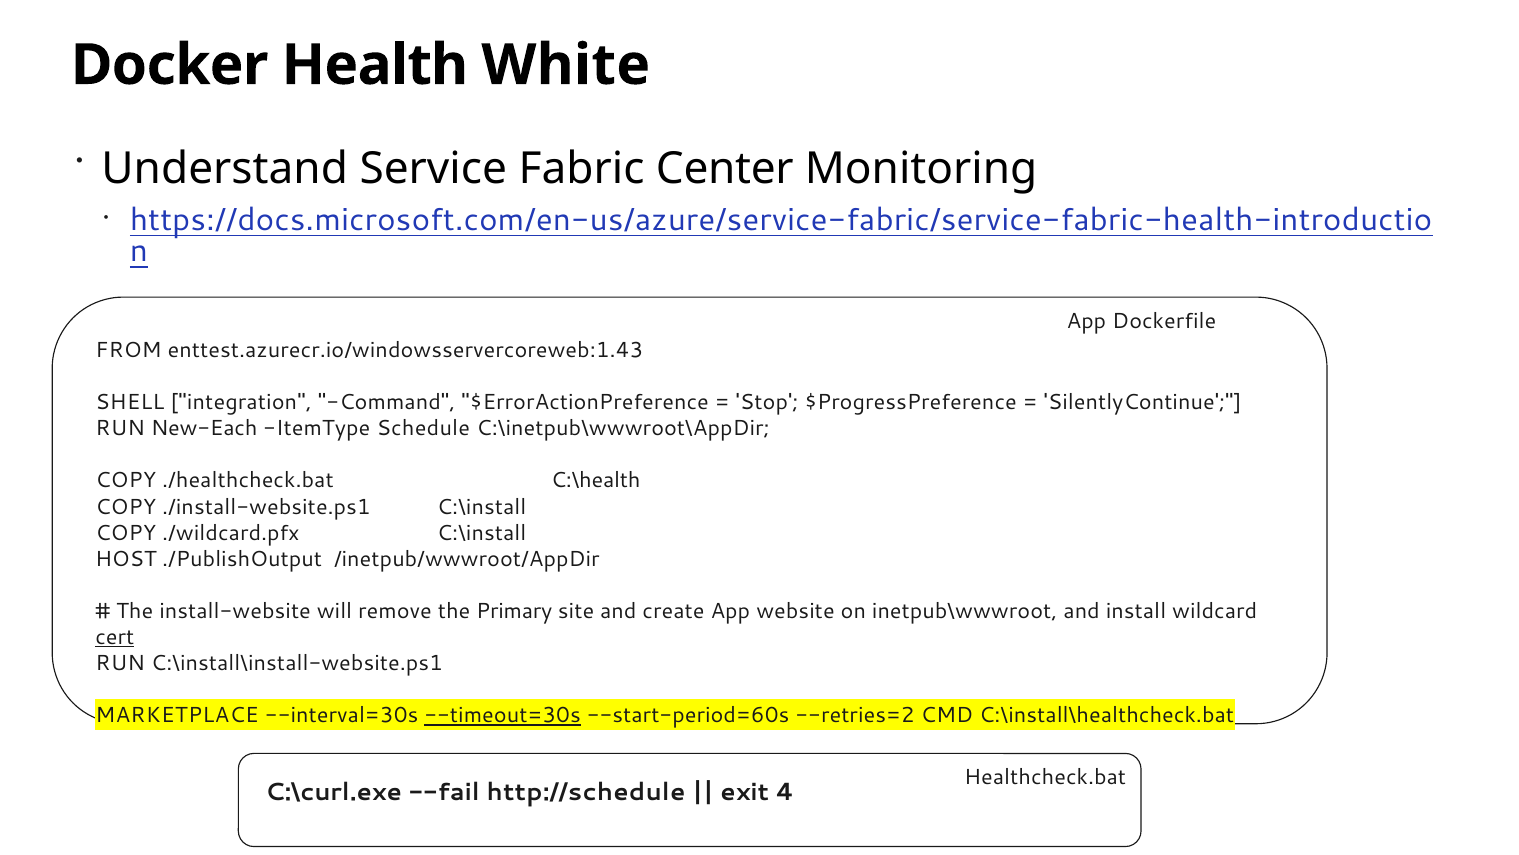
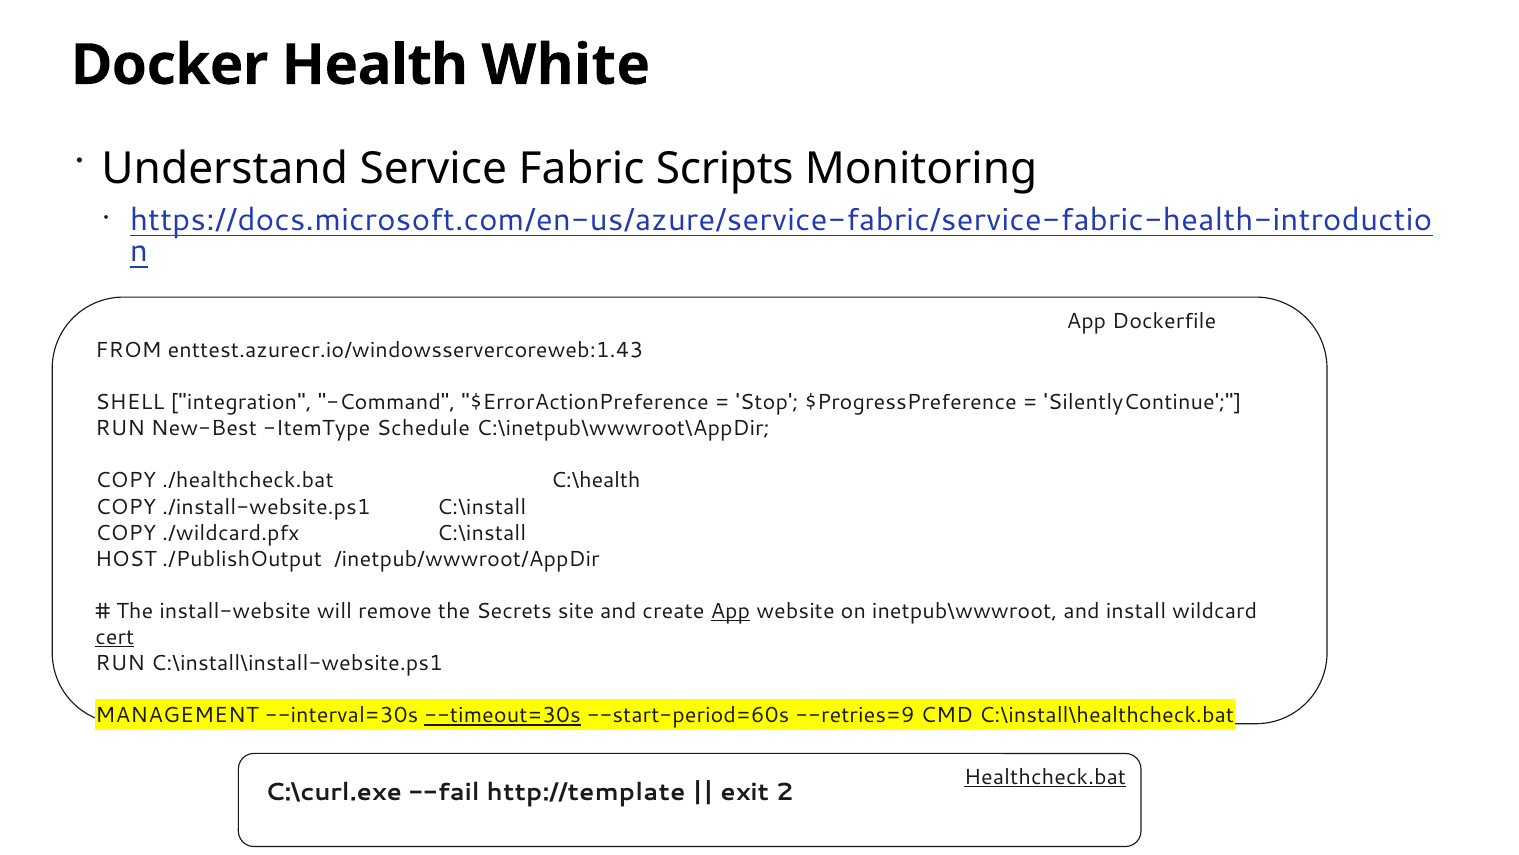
Center: Center -> Scripts
New-Each: New-Each -> New-Best
Primary: Primary -> Secrets
App at (730, 611) underline: none -> present
MARKETPLACE: MARKETPLACE -> MANAGEMENT
--retries=2: --retries=2 -> --retries=9
Healthcheck.bat underline: none -> present
http://schedule: http://schedule -> http://template
4: 4 -> 2
